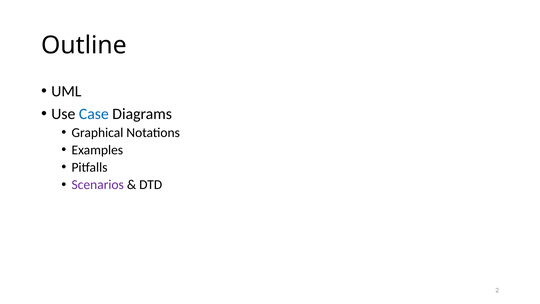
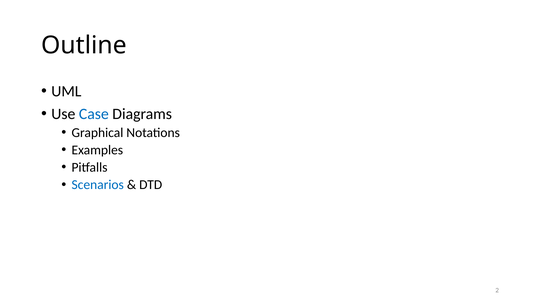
Scenarios colour: purple -> blue
